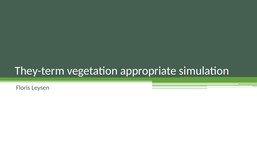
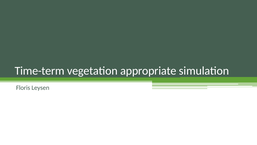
They-term: They-term -> Time-term
